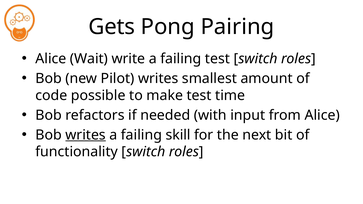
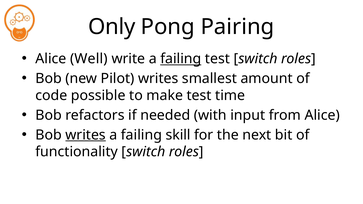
Gets: Gets -> Only
Wait: Wait -> Well
failing at (181, 59) underline: none -> present
